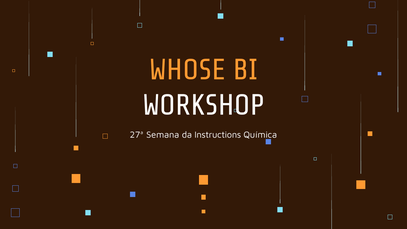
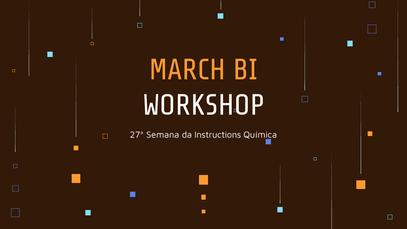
WHOSE: WHOSE -> MARCH
